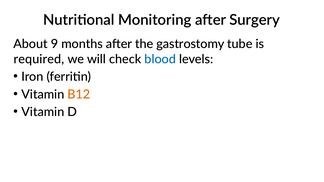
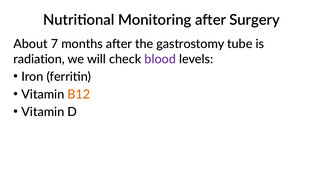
9: 9 -> 7
required: required -> radiation
blood colour: blue -> purple
